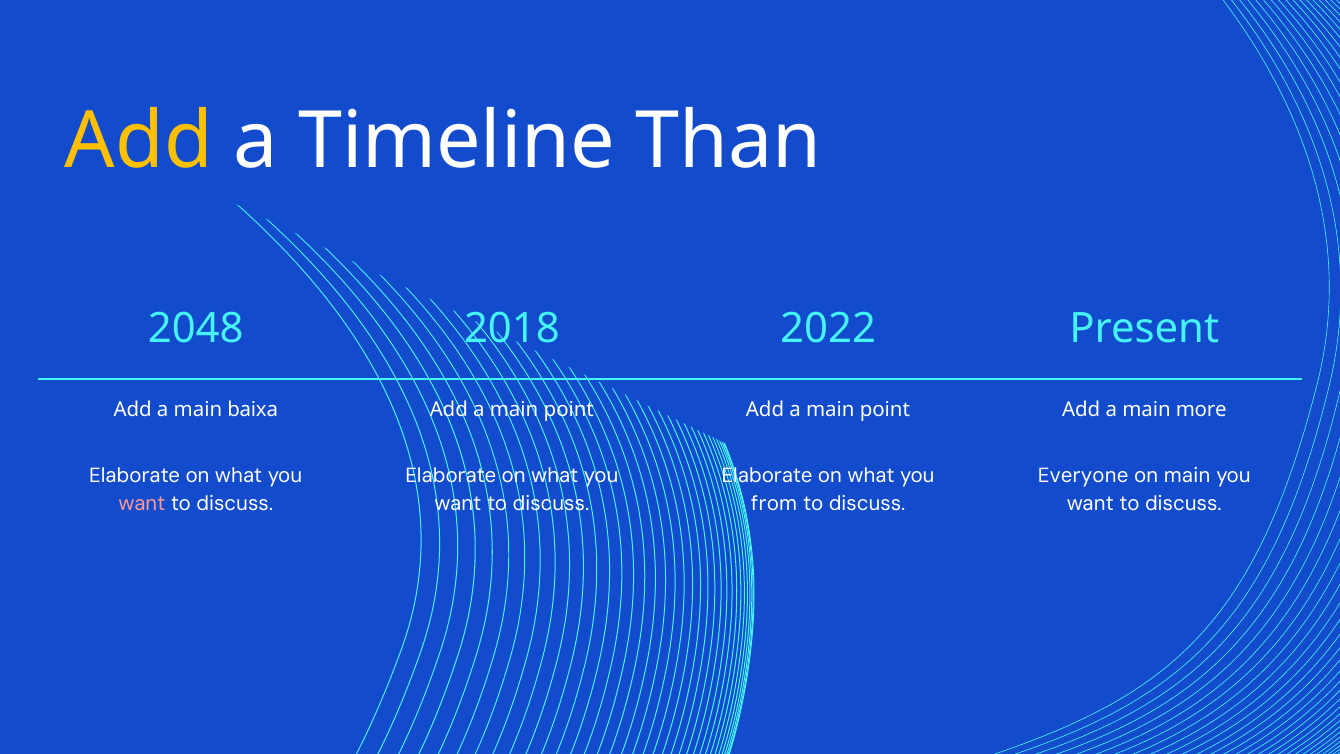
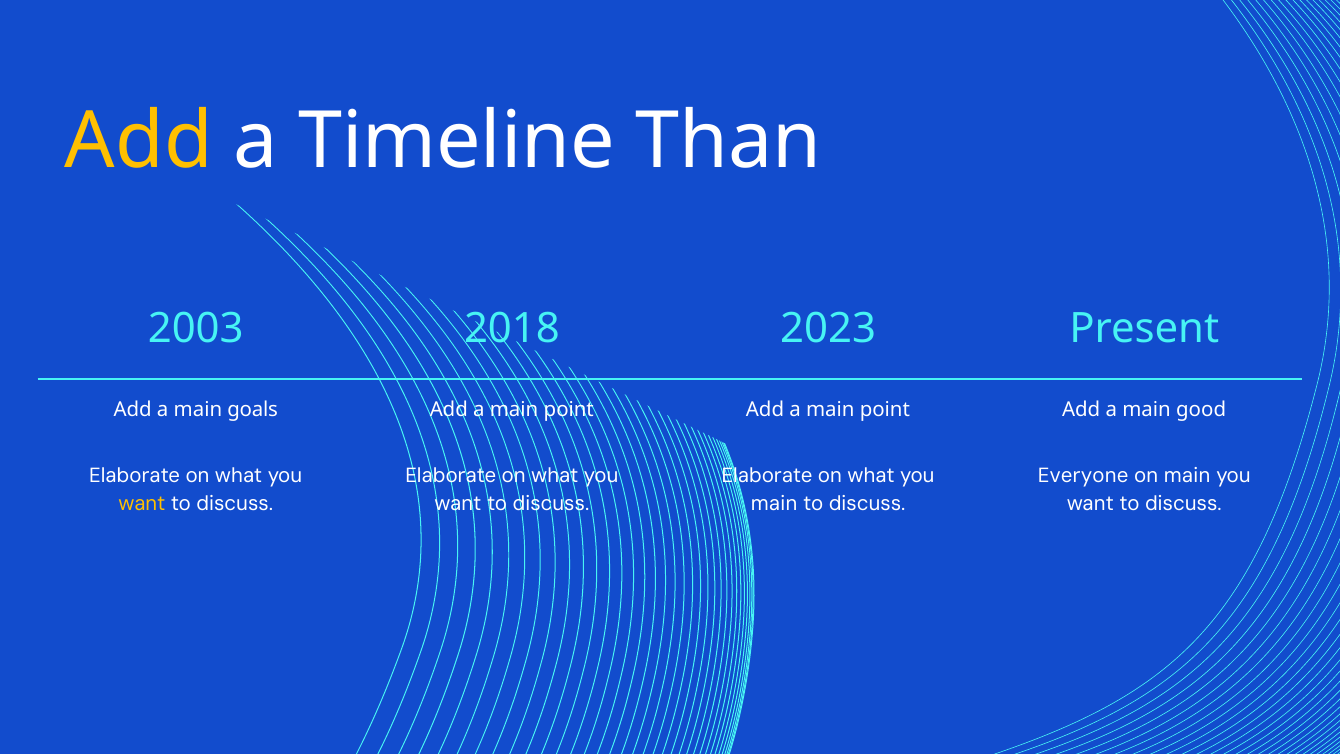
2048: 2048 -> 2003
2022: 2022 -> 2023
baixa: baixa -> goals
more: more -> good
want at (142, 504) colour: pink -> yellow
from at (774, 504): from -> main
